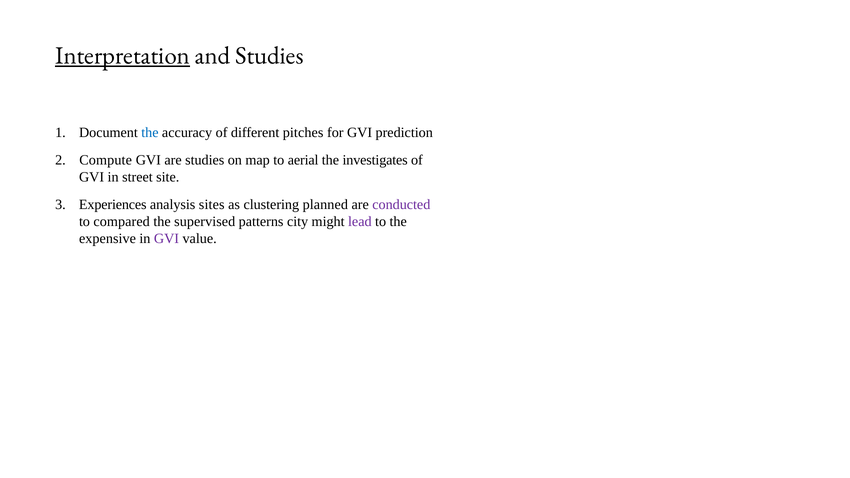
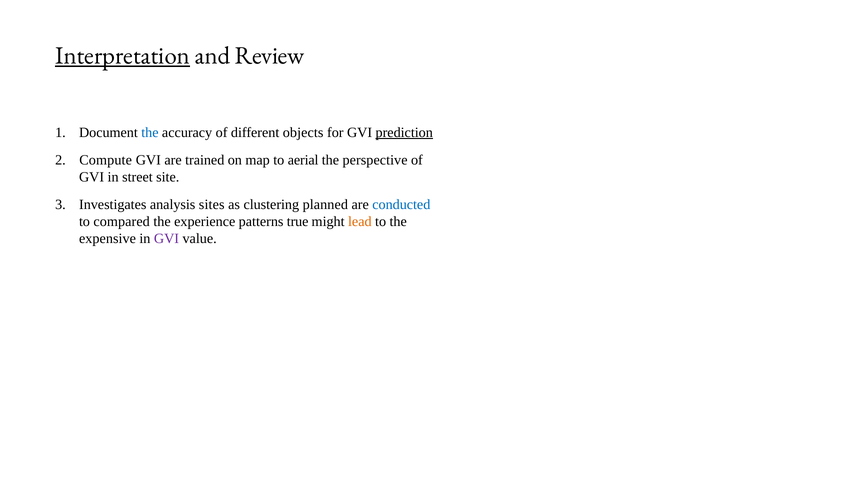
and Studies: Studies -> Review
pitches: pitches -> objects
prediction underline: none -> present
are studies: studies -> trained
investigates: investigates -> perspective
Experiences: Experiences -> Investigates
conducted colour: purple -> blue
supervised: supervised -> experience
city: city -> true
lead colour: purple -> orange
